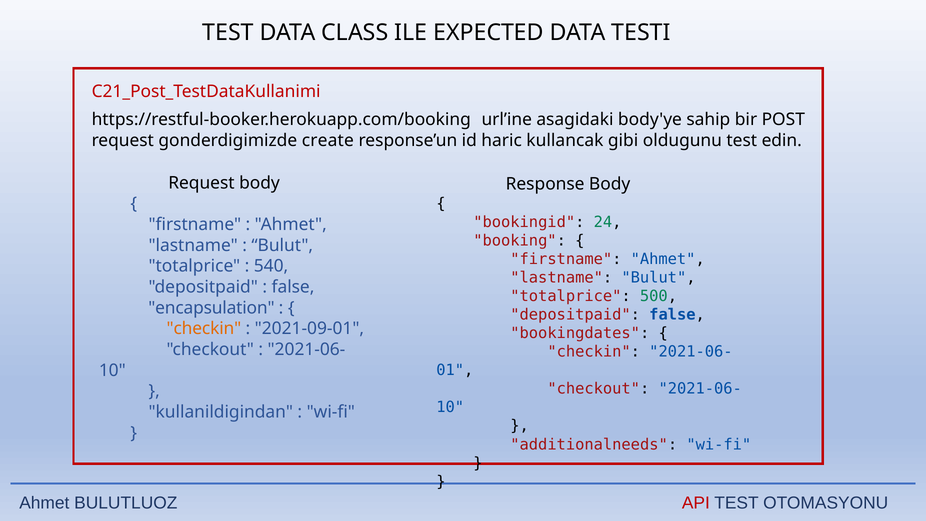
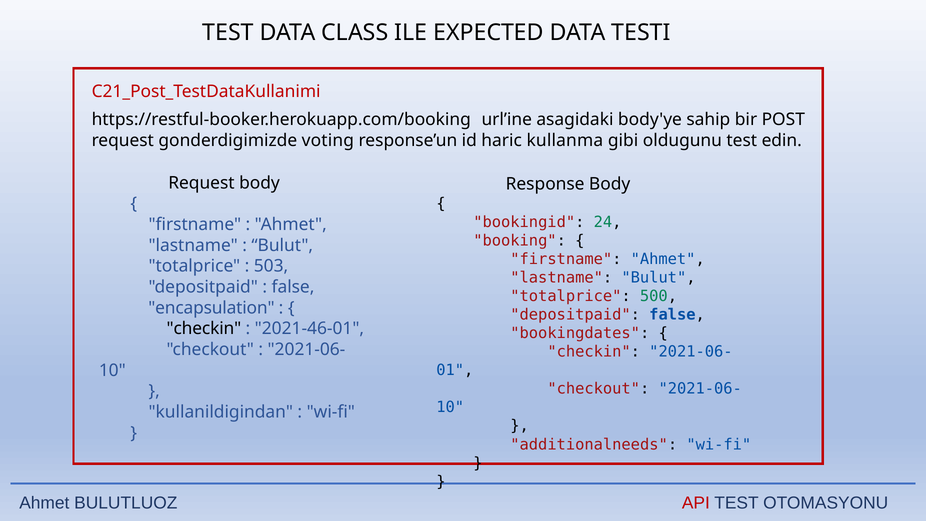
create: create -> voting
kullancak: kullancak -> kullanma
540: 540 -> 503
checkin at (204, 329) colour: orange -> black
2021-09-01: 2021-09-01 -> 2021-46-01
